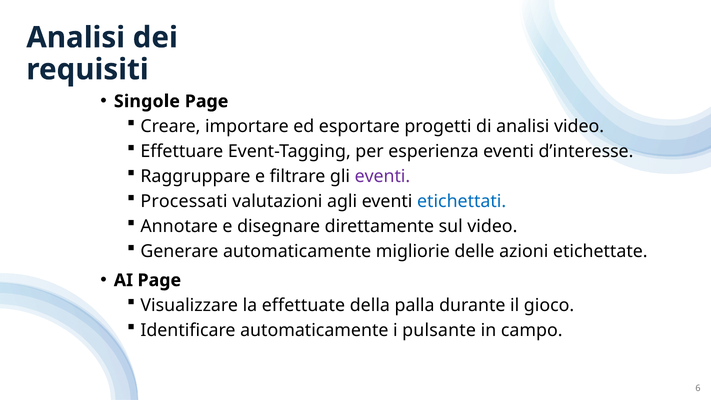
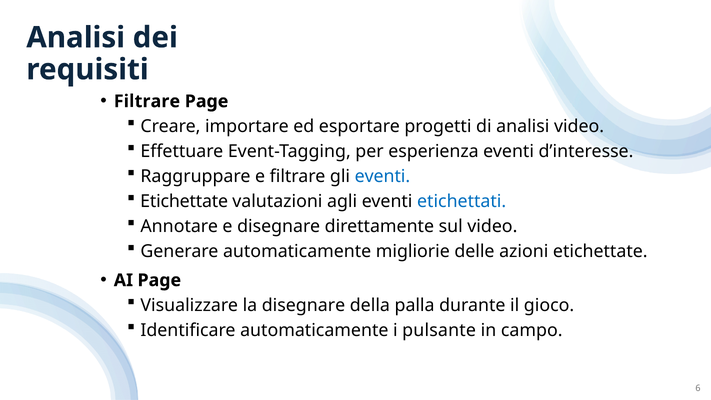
Singole at (147, 101): Singole -> Filtrare
eventi at (382, 176) colour: purple -> blue
Processati at (184, 201): Processati -> Etichettate
la effettuate: effettuate -> disegnare
